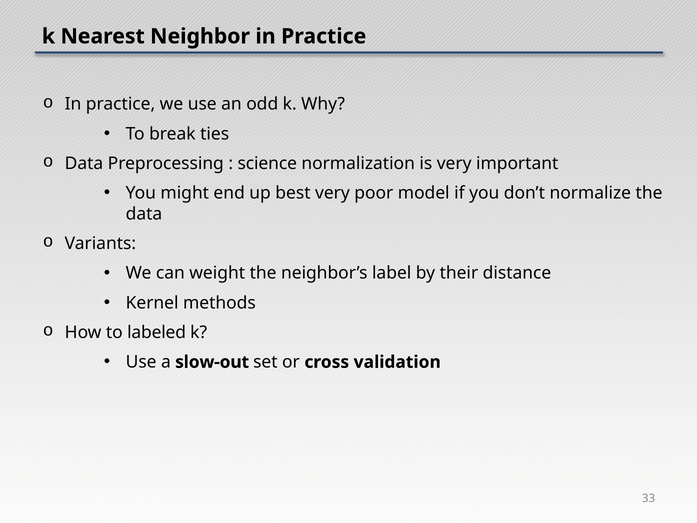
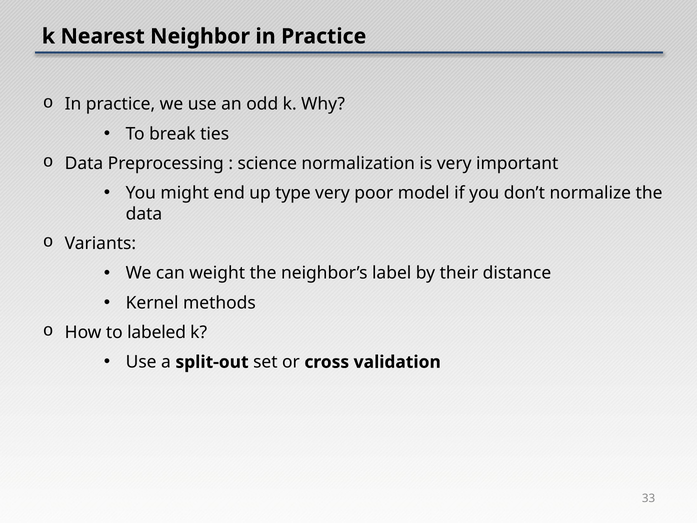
best: best -> type
slow-out: slow-out -> split-out
